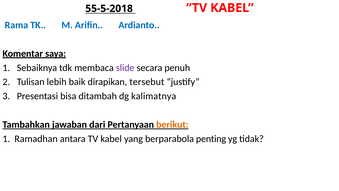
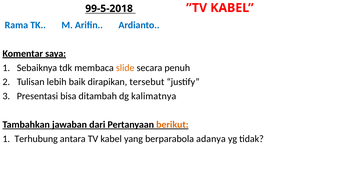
55-5-2018: 55-5-2018 -> 99-5-2018
slide colour: purple -> orange
Ramadhan: Ramadhan -> Terhubung
penting: penting -> adanya
